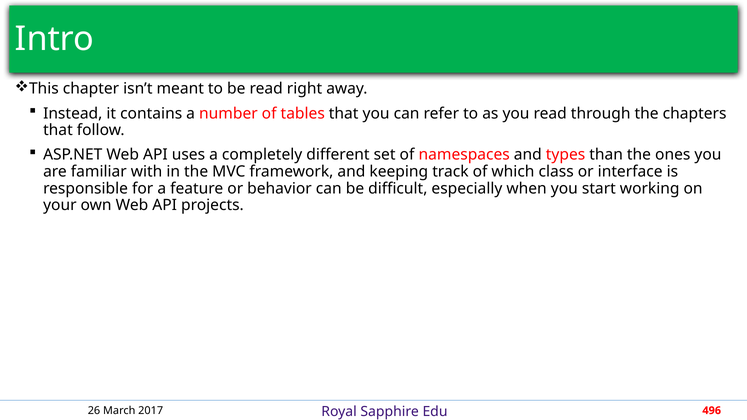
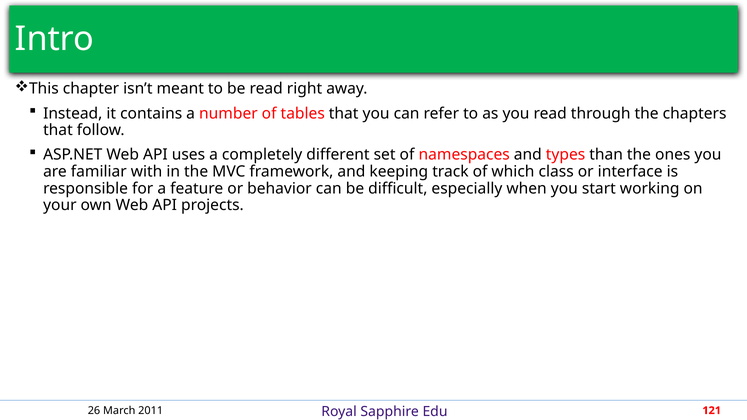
2017: 2017 -> 2011
496: 496 -> 121
